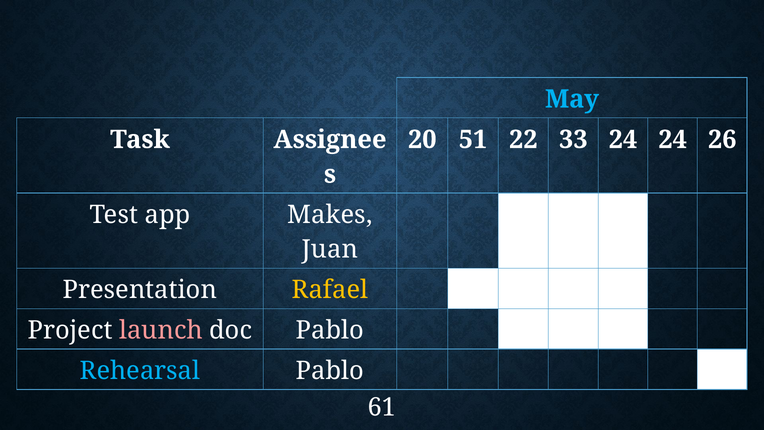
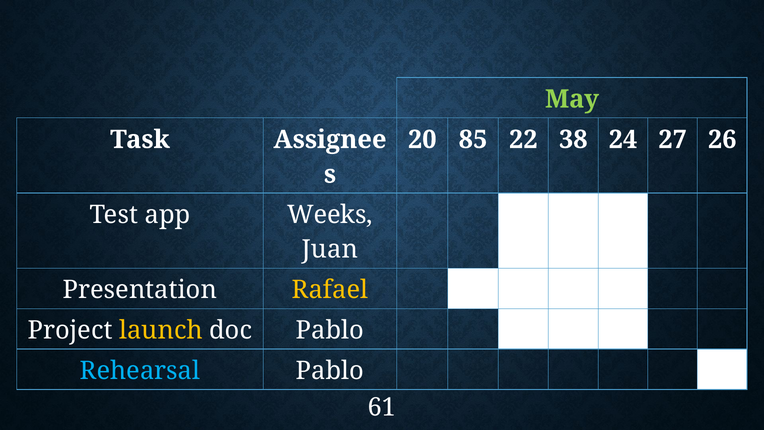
May colour: light blue -> light green
51: 51 -> 85
33: 33 -> 38
24 24: 24 -> 27
Makes: Makes -> Weeks
launch colour: pink -> yellow
